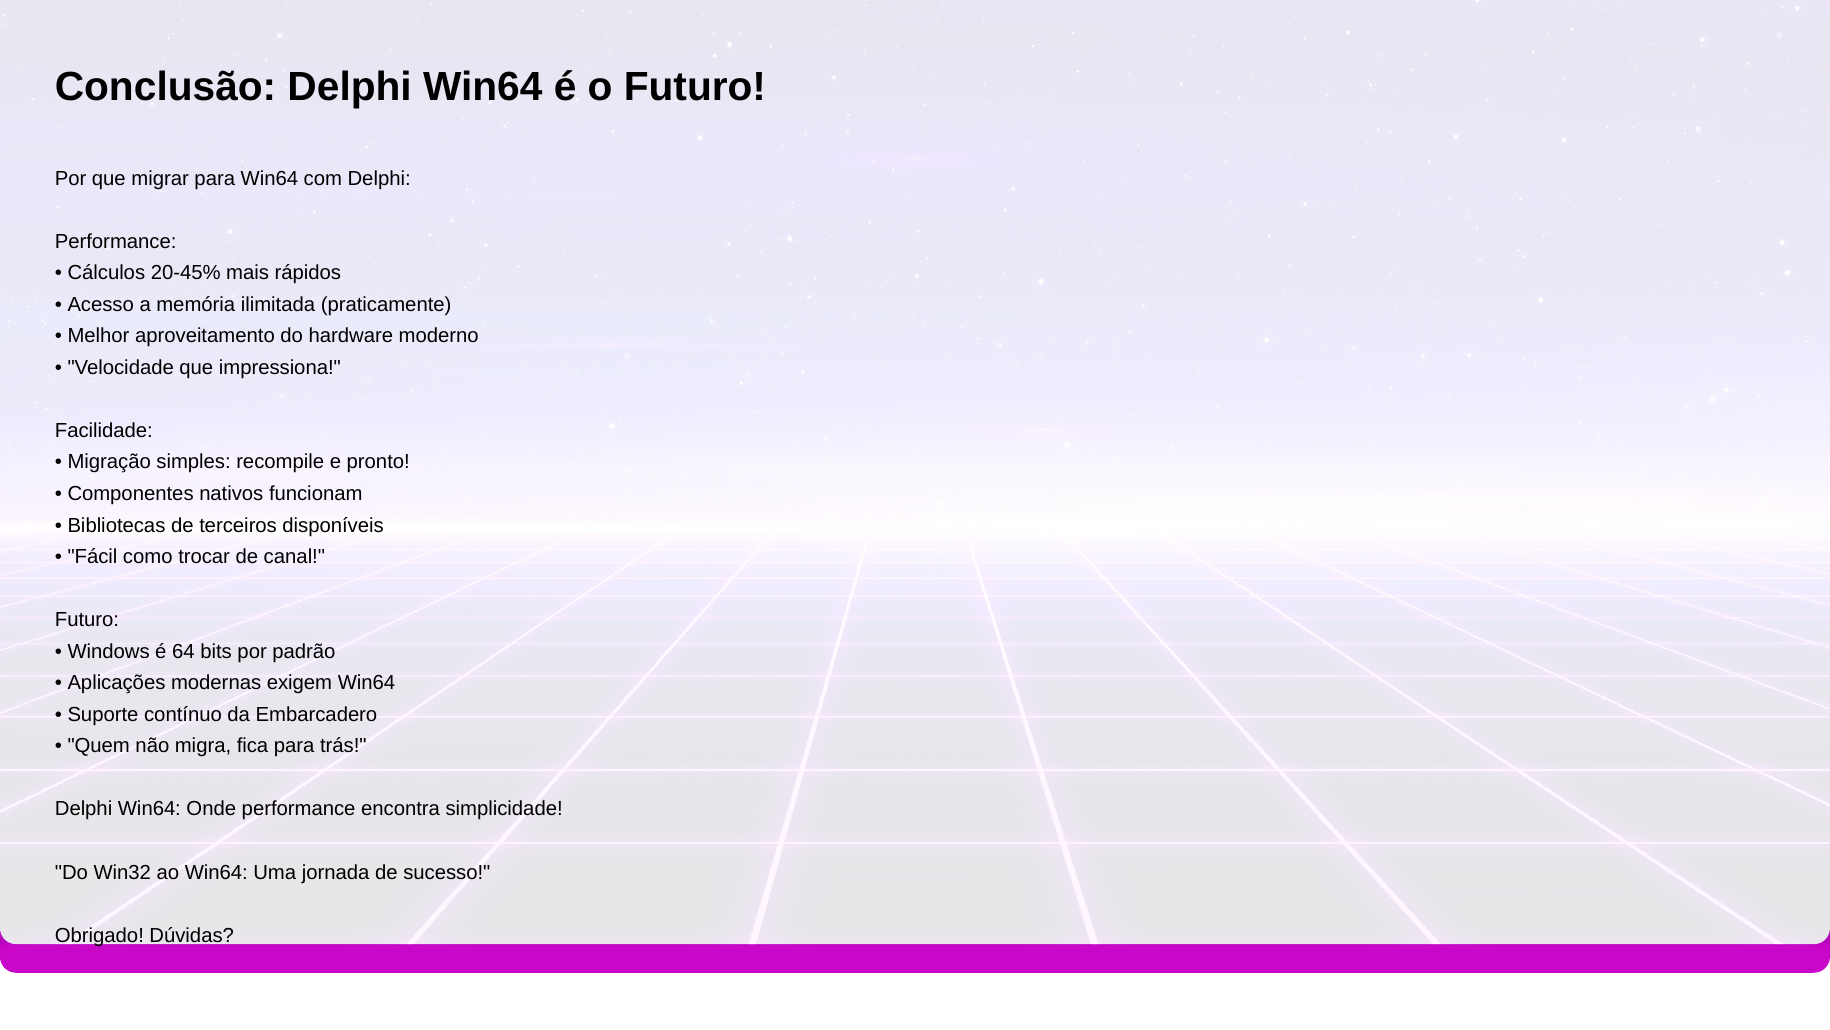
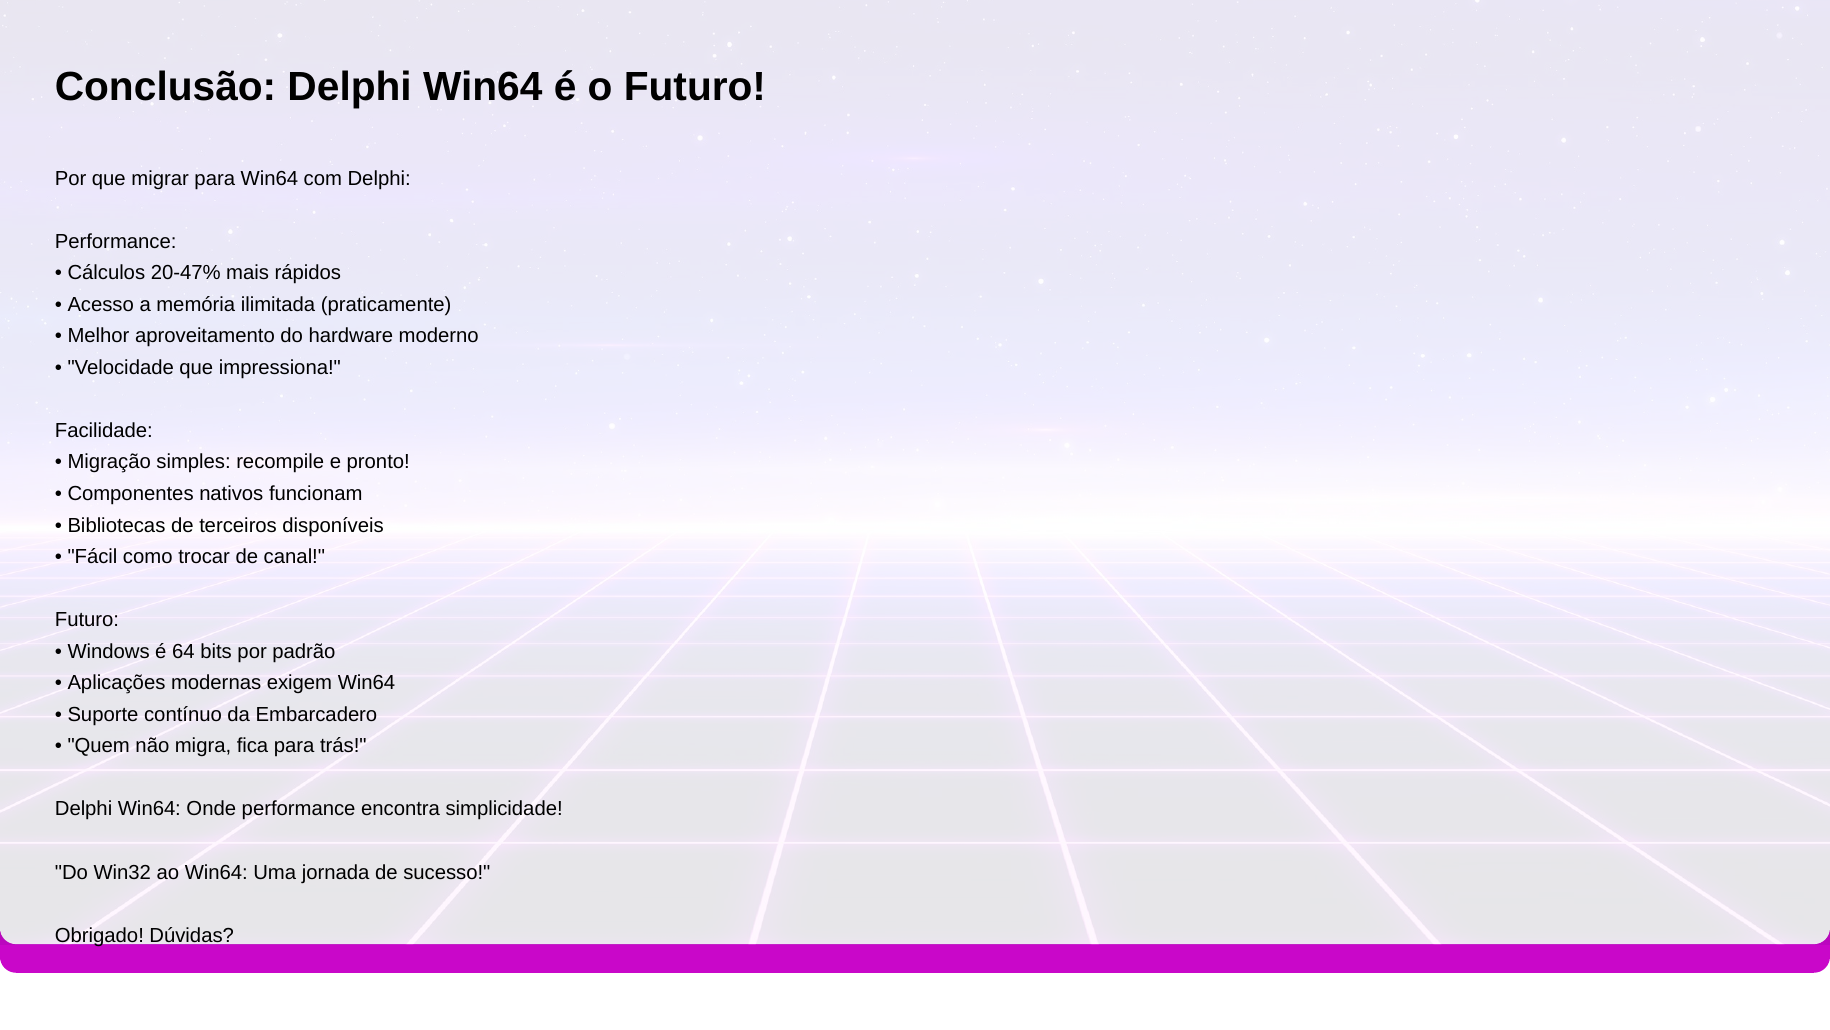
20-45%: 20-45% -> 20-47%
